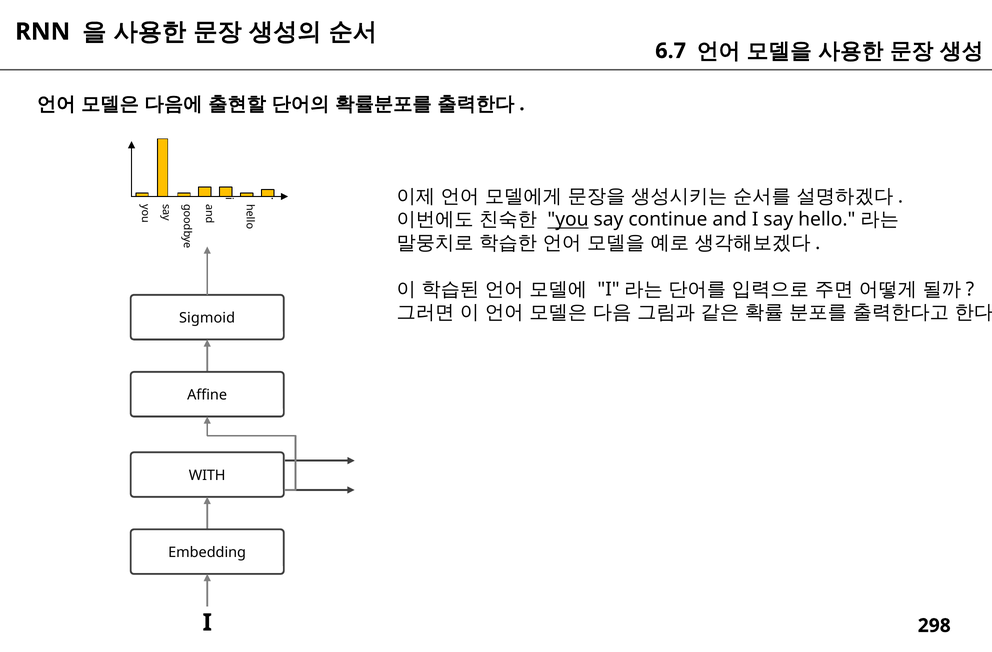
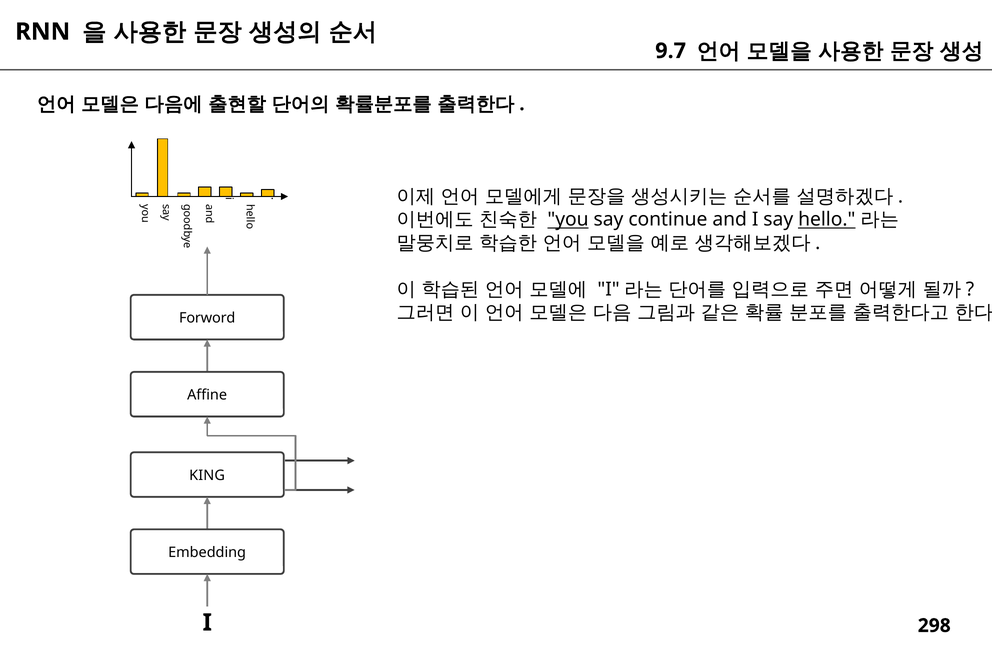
6.7: 6.7 -> 9.7
hello underline: none -> present
Sigmoid: Sigmoid -> Forword
WITH: WITH -> KING
